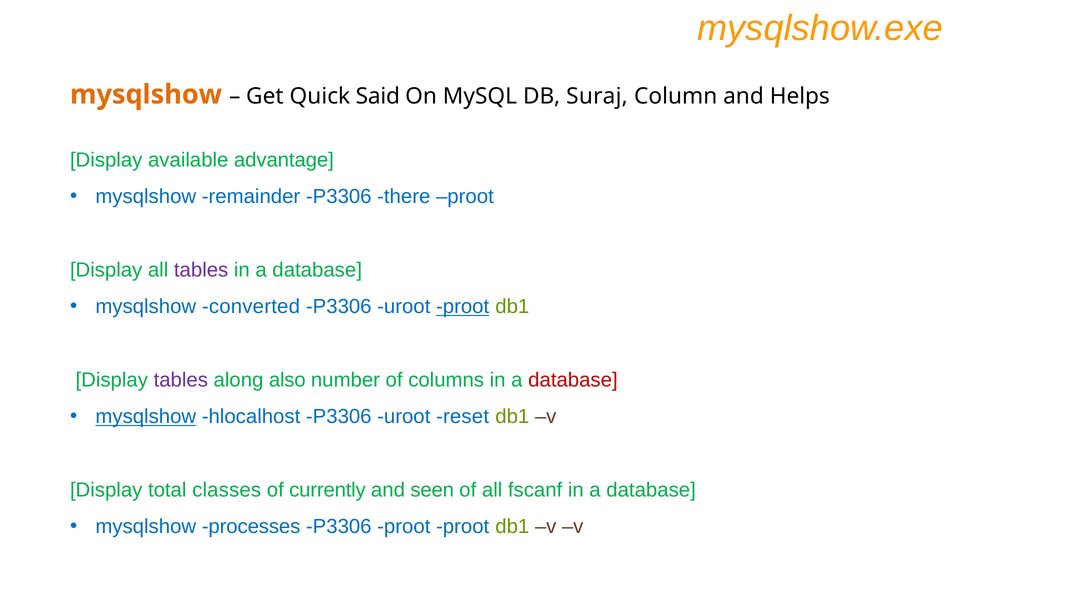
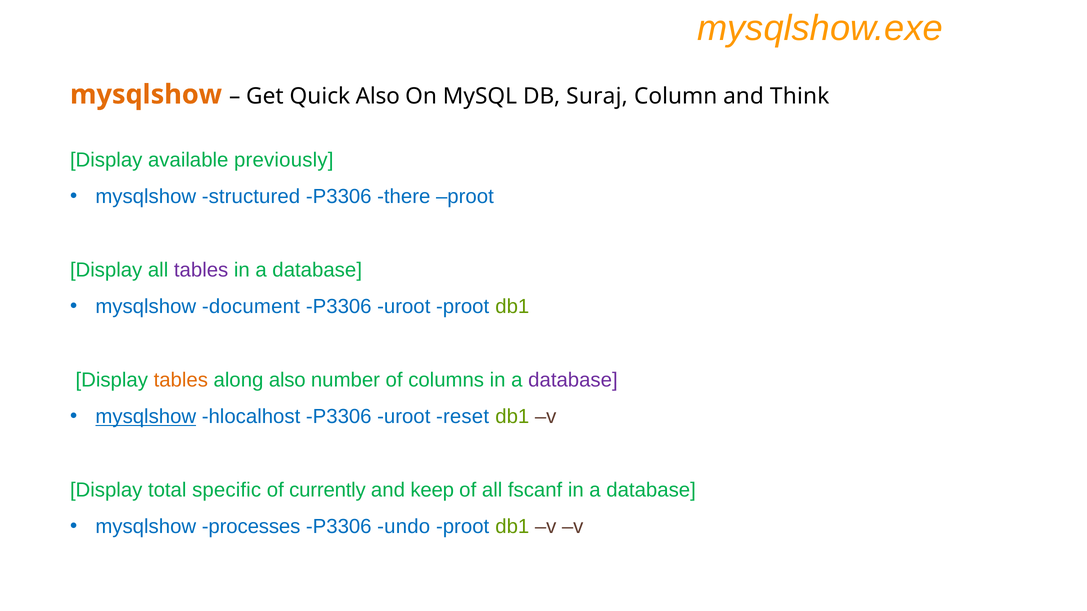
Quick Said: Said -> Also
Helps: Helps -> Think
advantage: advantage -> previously
remainder: remainder -> structured
converted: converted -> document
proot at (463, 307) underline: present -> none
tables at (181, 380) colour: purple -> orange
database at (573, 380) colour: red -> purple
classes: classes -> specific
seen: seen -> keep
P3306 proot: proot -> undo
